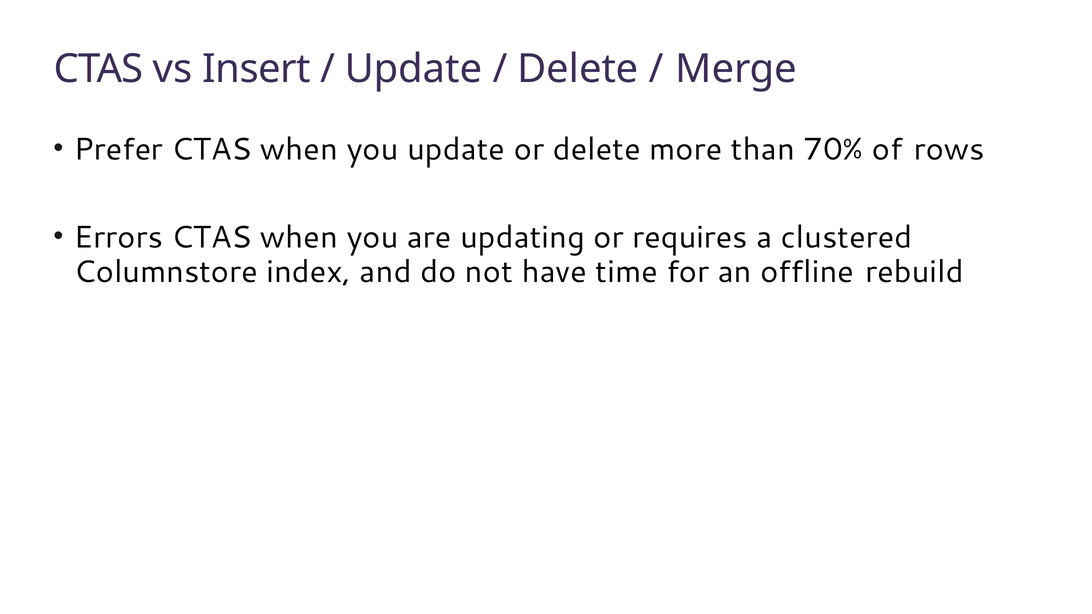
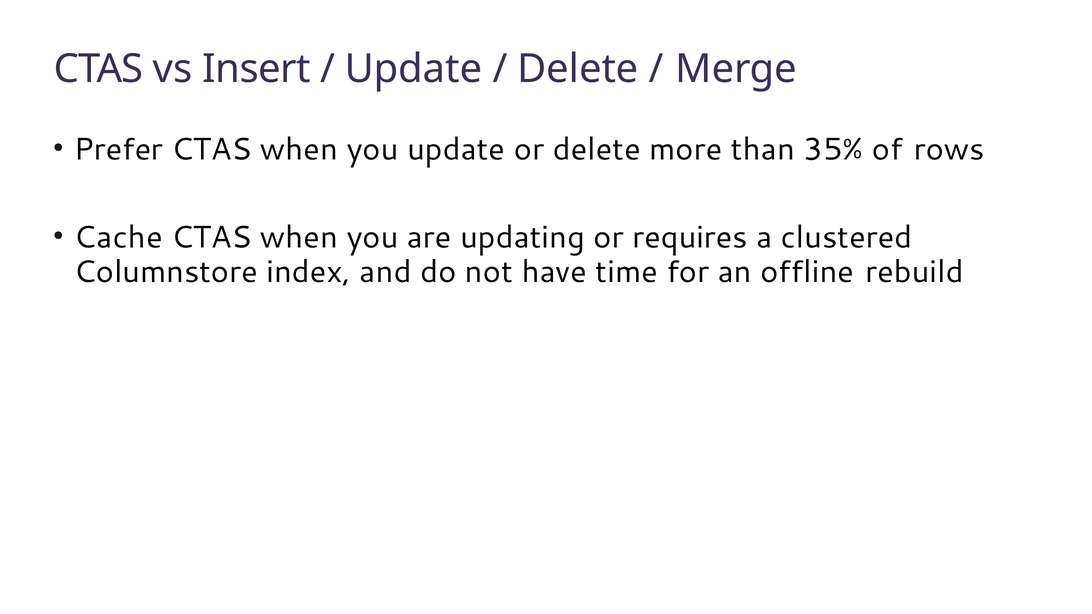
70%: 70% -> 35%
Errors: Errors -> Cache
